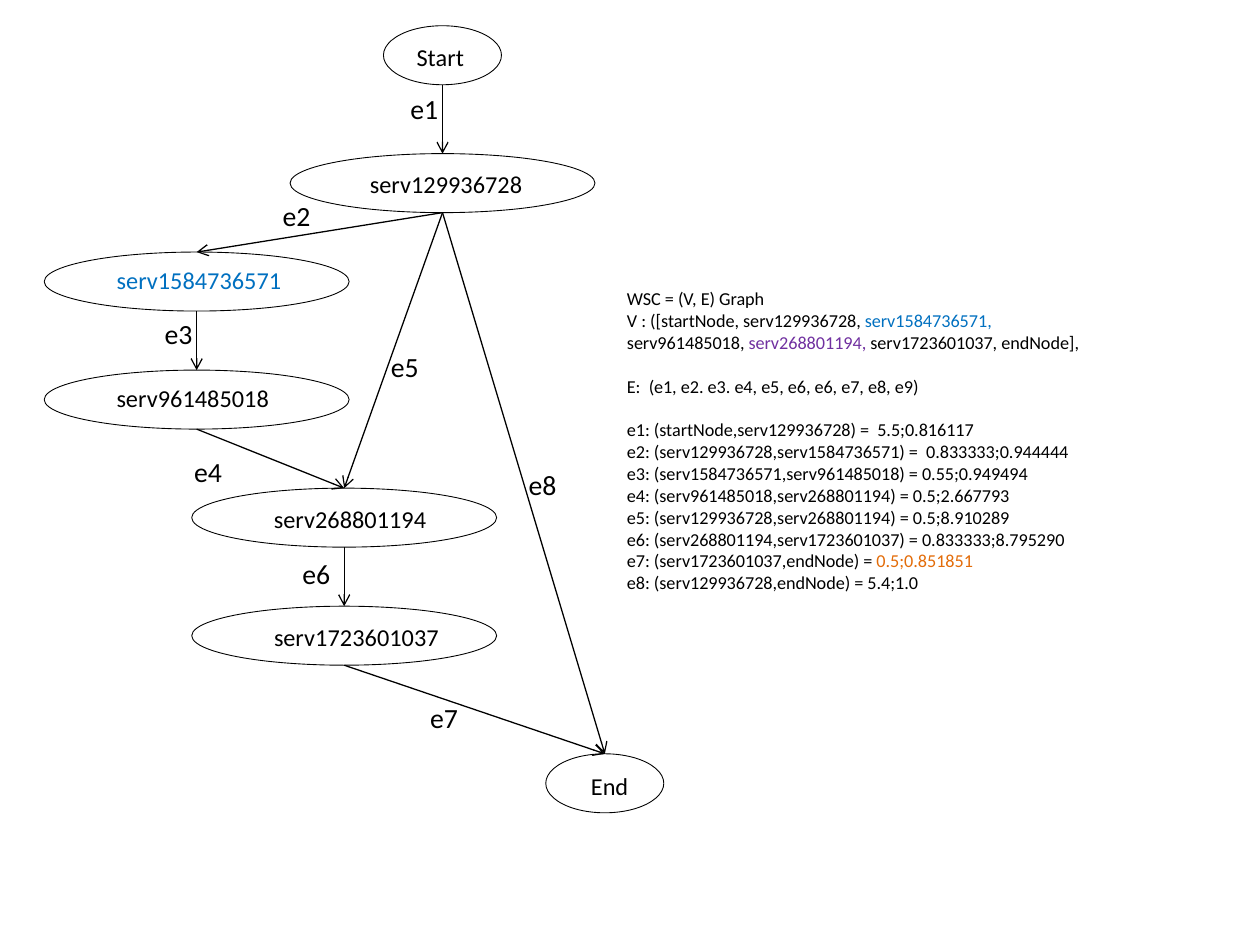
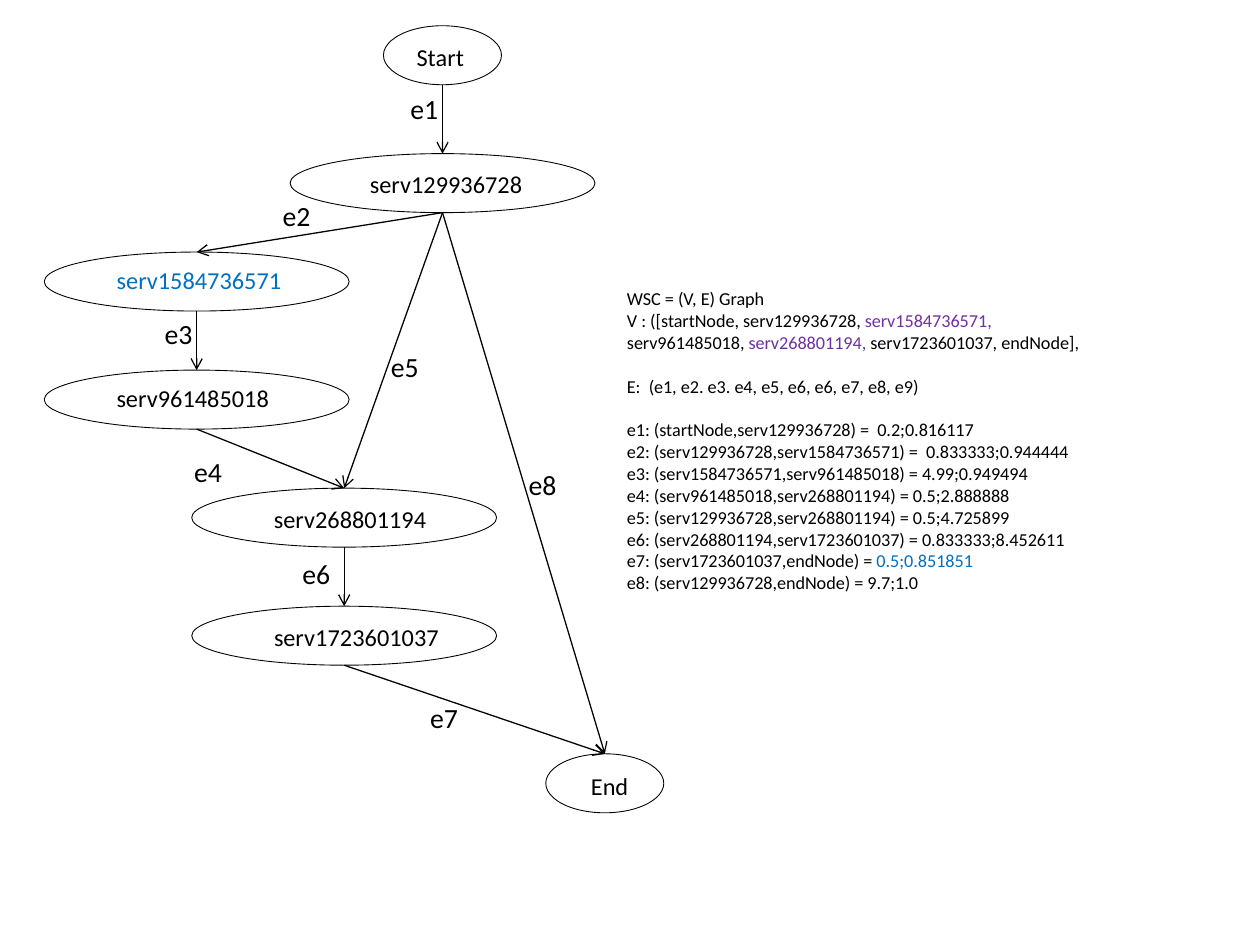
serv1584736571 at (928, 322) colour: blue -> purple
5.5;0.816117: 5.5;0.816117 -> 0.2;0.816117
0.55;0.949494: 0.55;0.949494 -> 4.99;0.949494
0.5;2.667793: 0.5;2.667793 -> 0.5;2.888888
0.5;8.910289: 0.5;8.910289 -> 0.5;4.725899
0.833333;8.795290: 0.833333;8.795290 -> 0.833333;8.452611
0.5;0.851851 colour: orange -> blue
5.4;1.0: 5.4;1.0 -> 9.7;1.0
